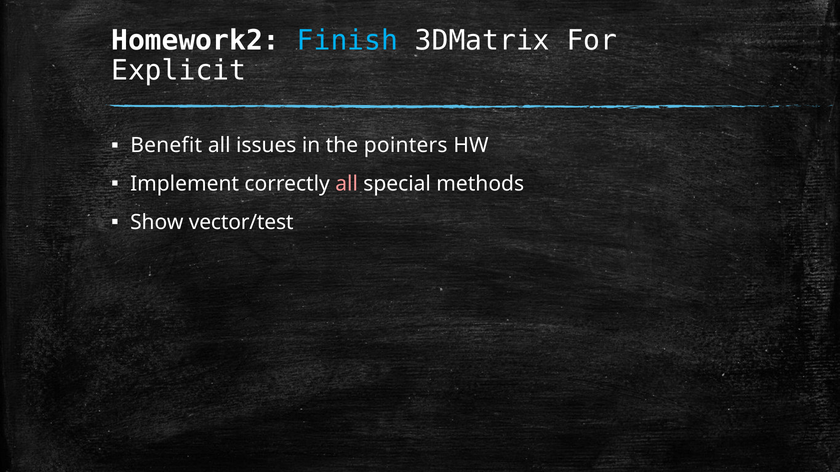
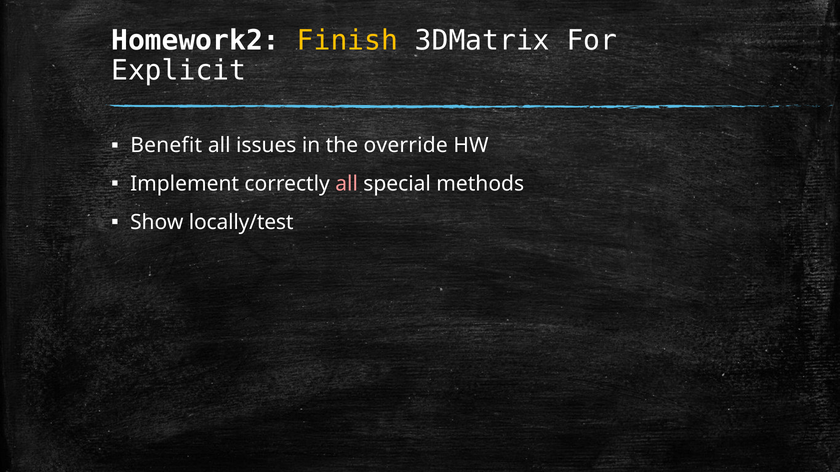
Finish colour: light blue -> yellow
pointers: pointers -> override
vector/test: vector/test -> locally/test
